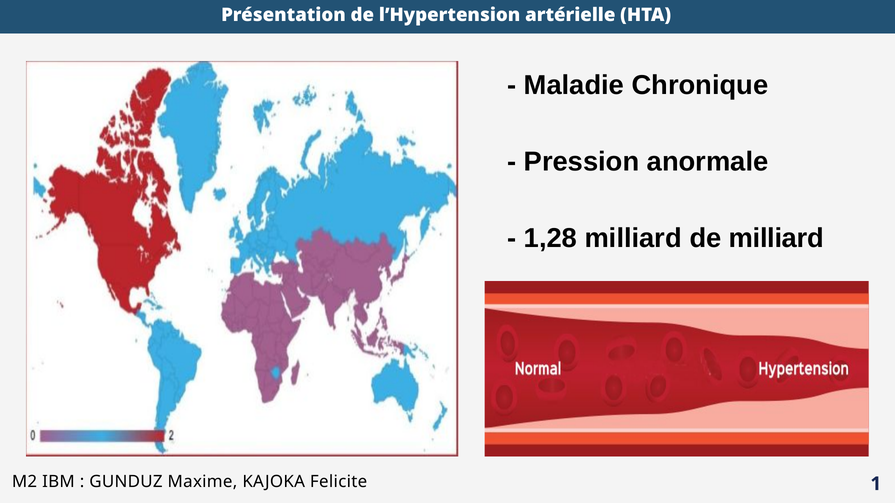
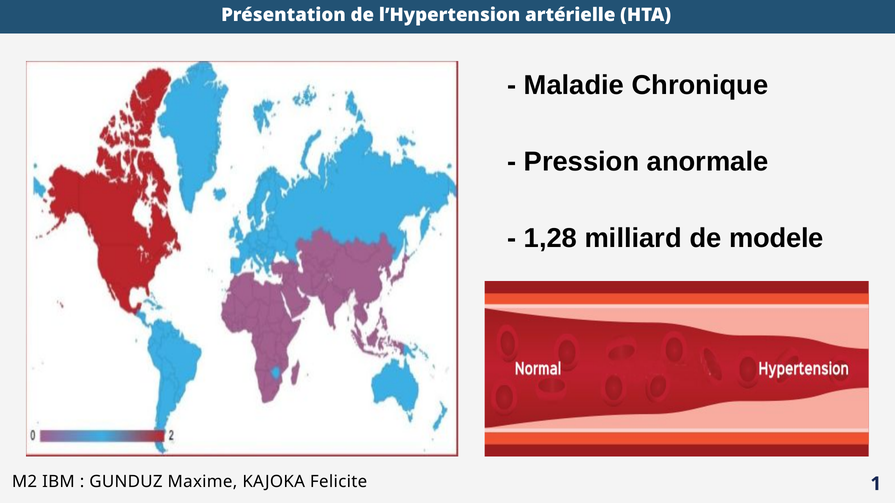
de milliard: milliard -> modele
